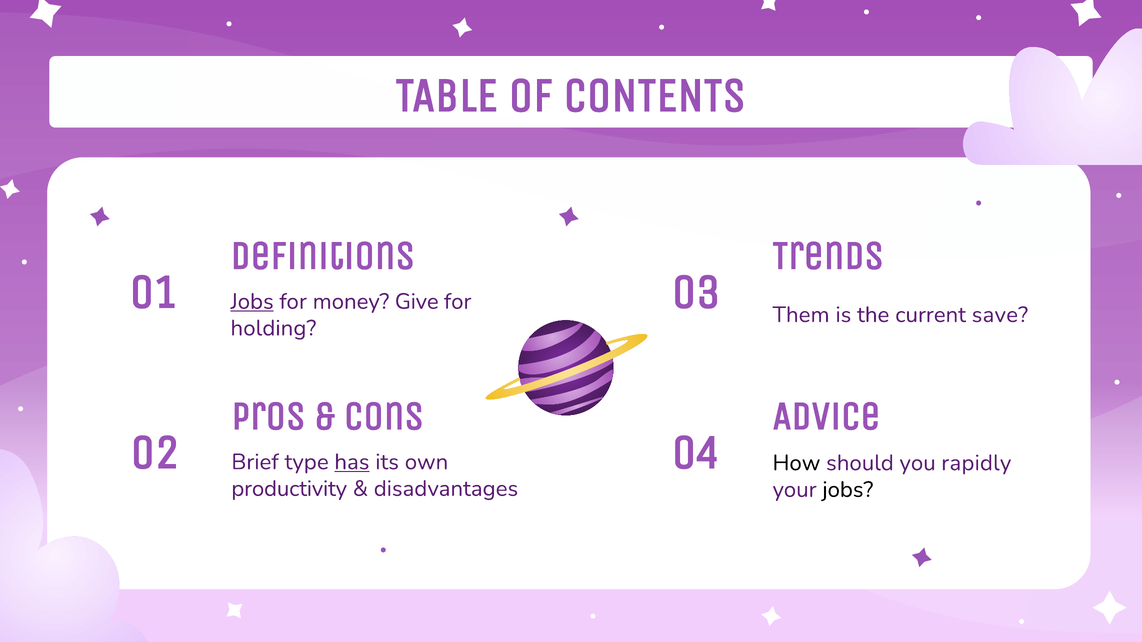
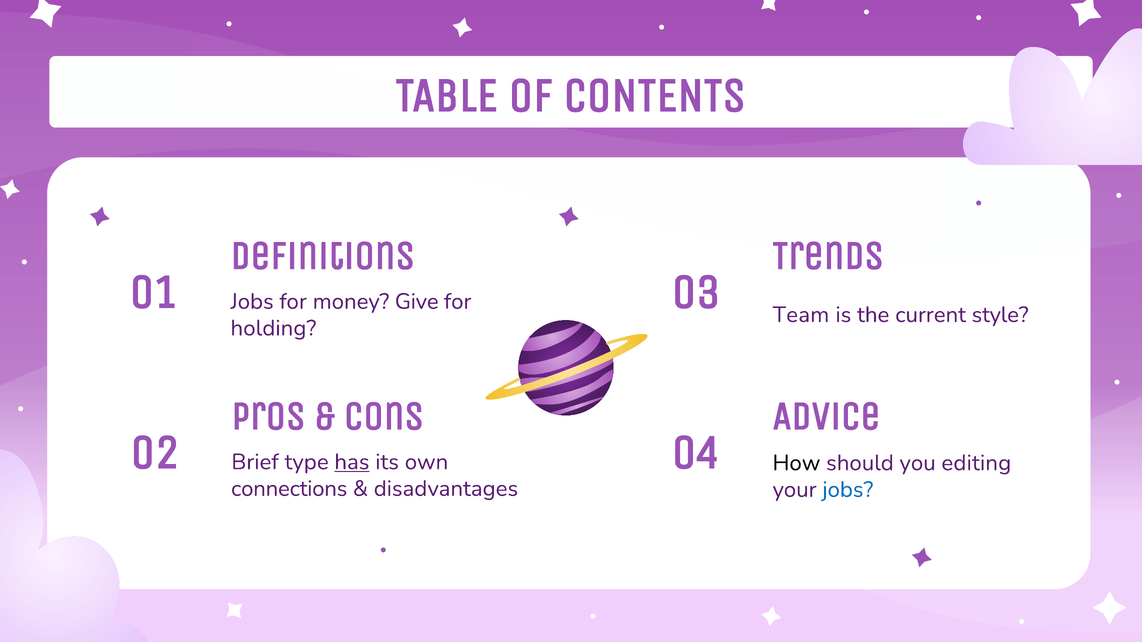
Jobs at (252, 302) underline: present -> none
Them: Them -> Team
save: save -> style
rapidly: rapidly -> editing
productivity: productivity -> connections
jobs at (848, 490) colour: black -> blue
